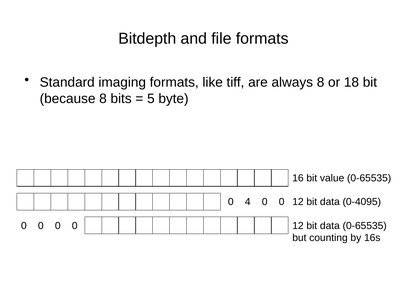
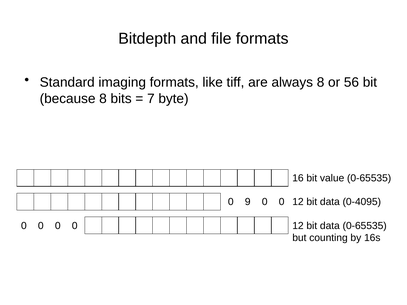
18: 18 -> 56
5: 5 -> 7
4: 4 -> 9
